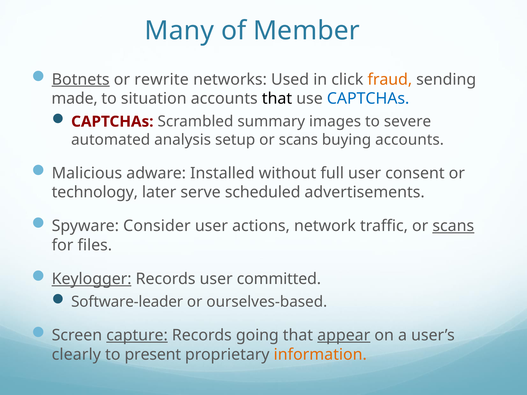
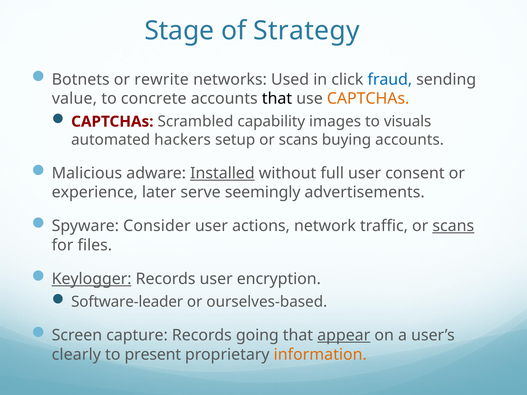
Many: Many -> Stage
Member: Member -> Strategy
Botnets underline: present -> none
fraud colour: orange -> blue
made: made -> value
situation: situation -> concrete
CAPTCHAs at (368, 99) colour: blue -> orange
summary: summary -> capability
severe: severe -> visuals
analysis: analysis -> hackers
Installed underline: none -> present
technology: technology -> experience
scheduled: scheduled -> seemingly
committed: committed -> encryption
capture underline: present -> none
